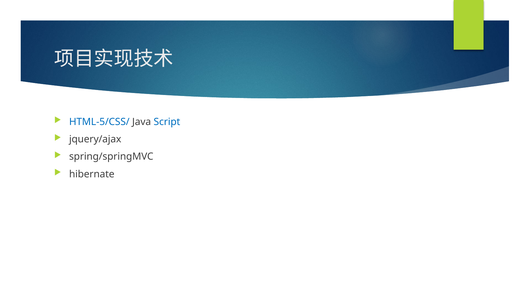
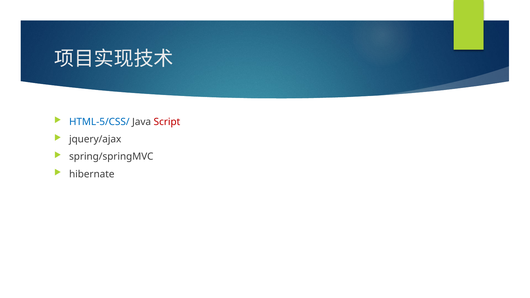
Script colour: blue -> red
